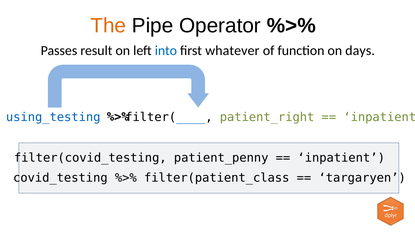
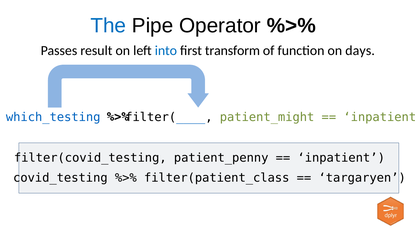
The colour: orange -> blue
whatever: whatever -> transform
using_testing: using_testing -> which_testing
patient_right: patient_right -> patient_might
